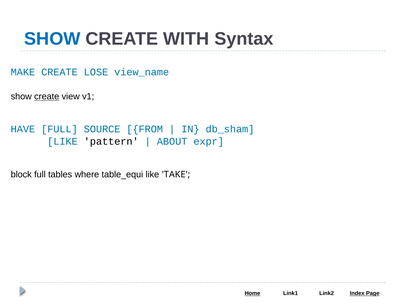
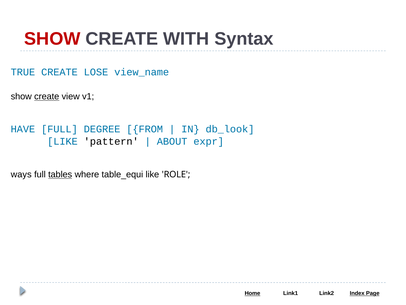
SHOW at (52, 39) colour: blue -> red
MAKE: MAKE -> TRUE
SOURCE: SOURCE -> DEGREE
db_sham: db_sham -> db_look
block: block -> ways
tables underline: none -> present
TAKE: TAKE -> ROLE
